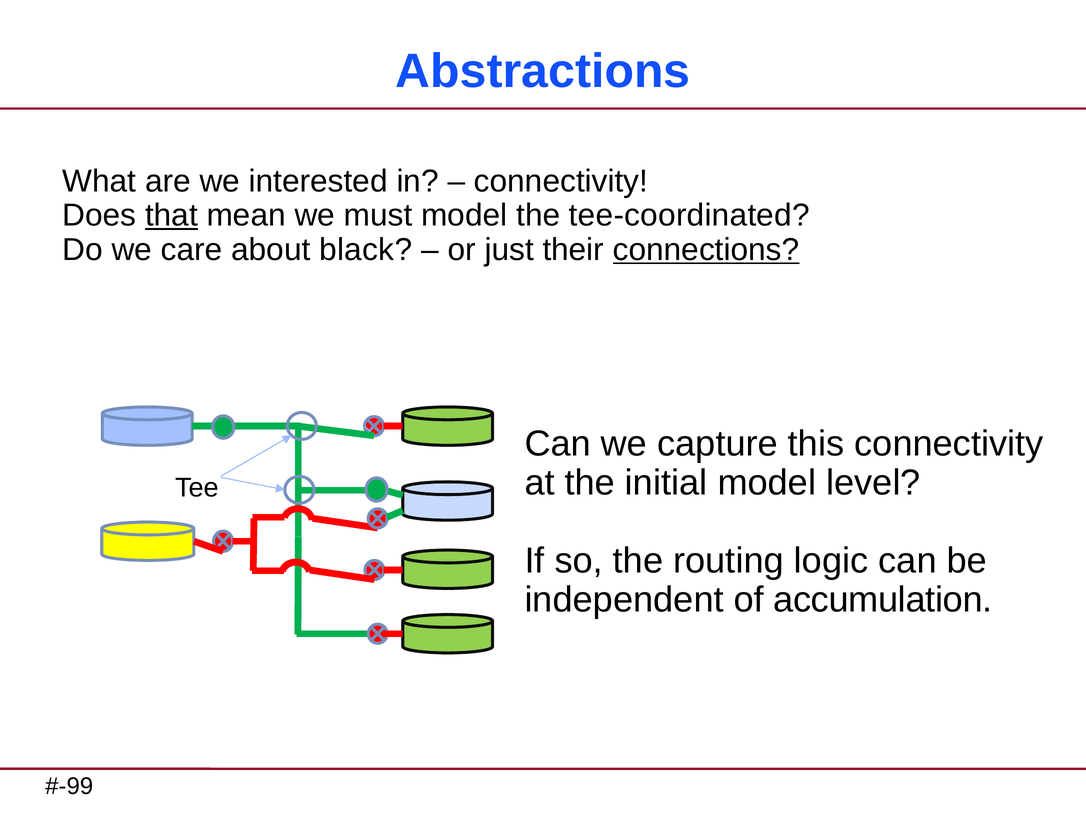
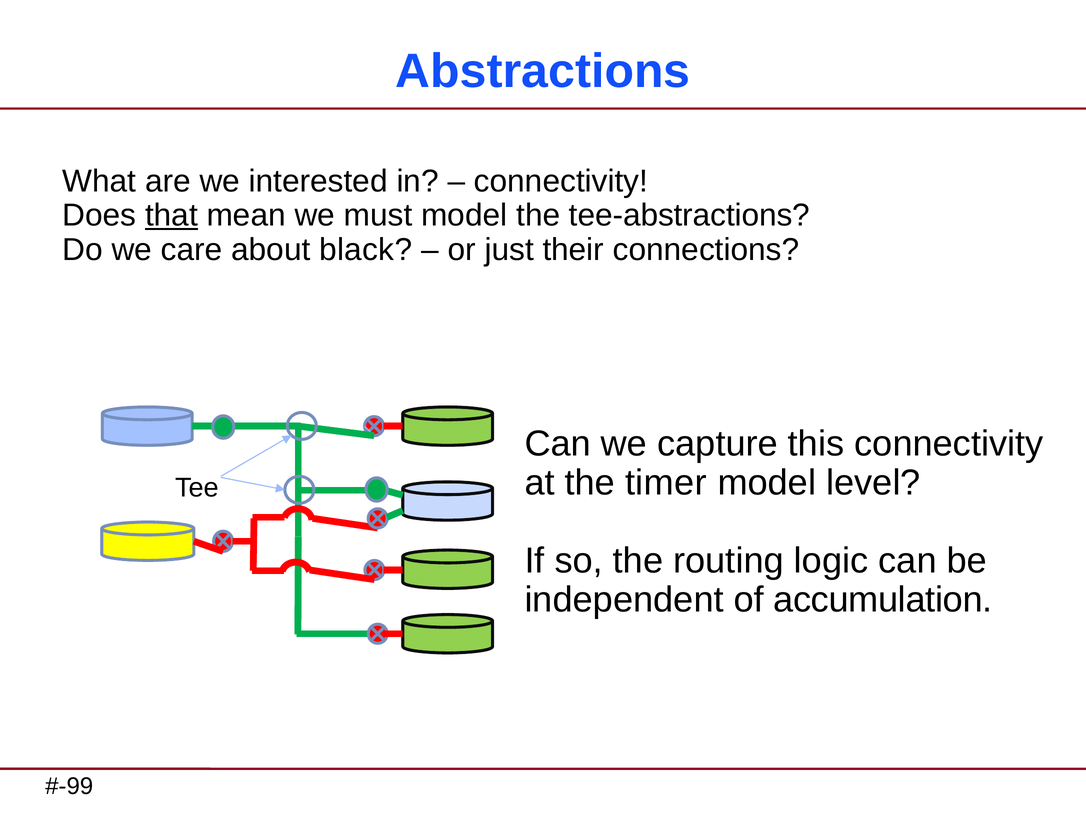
tee-coordinated: tee-coordinated -> tee-abstractions
connections underline: present -> none
initial: initial -> timer
